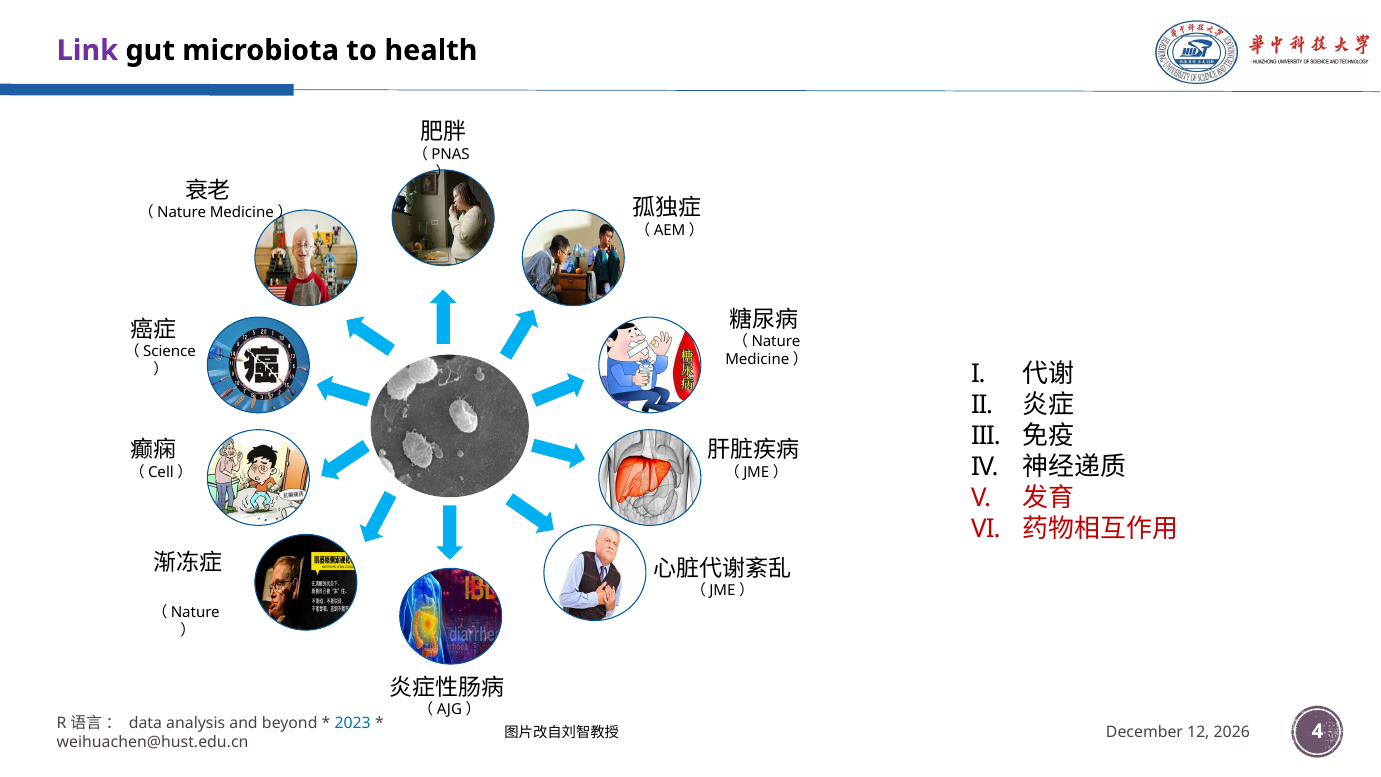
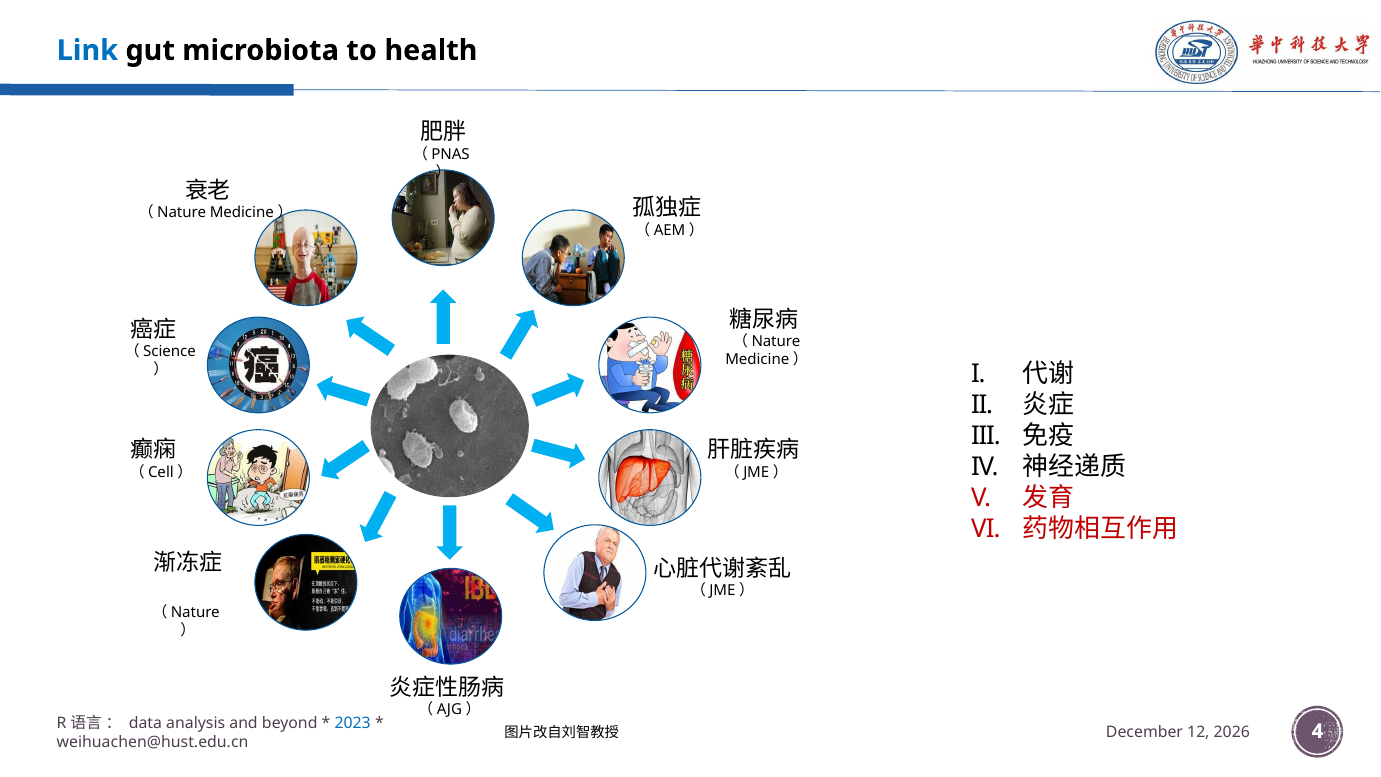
Link colour: purple -> blue
